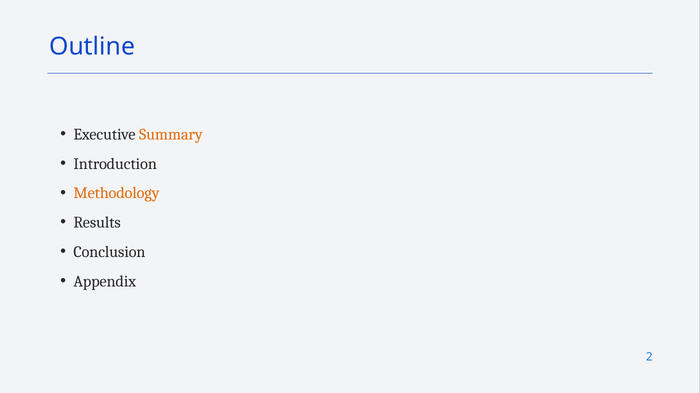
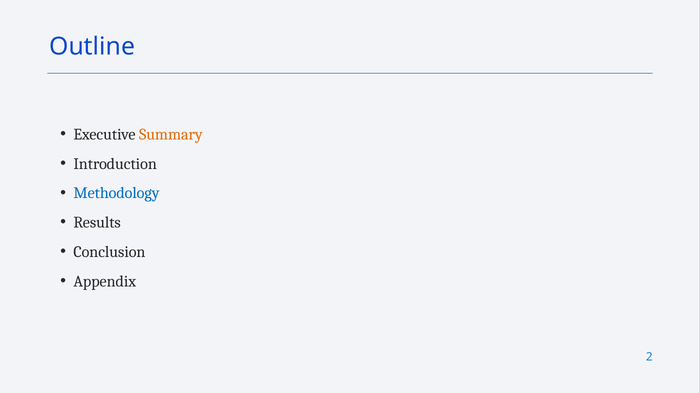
Methodology colour: orange -> blue
